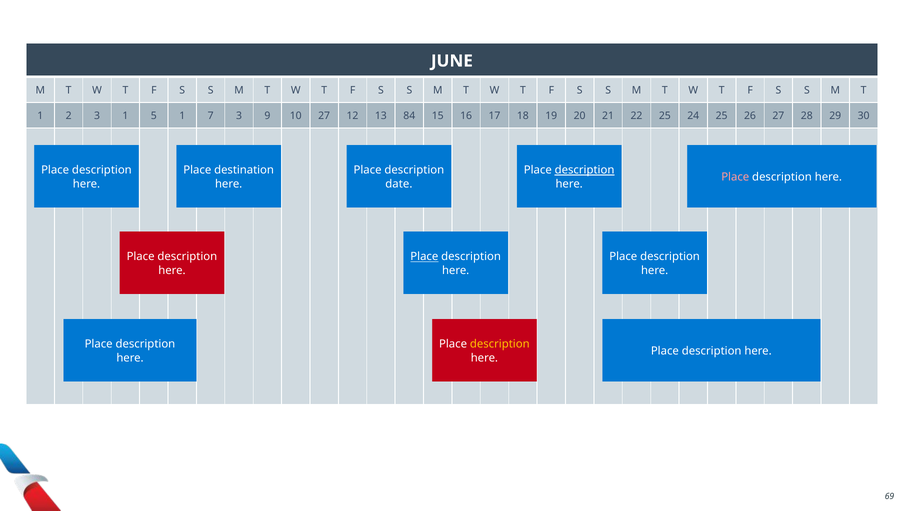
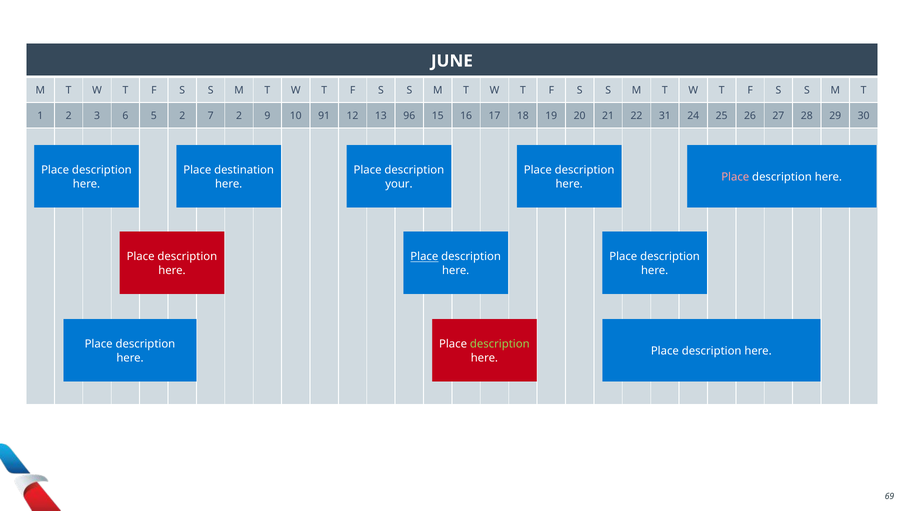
3 1: 1 -> 6
5 1: 1 -> 2
7 3: 3 -> 2
10 27: 27 -> 91
84: 84 -> 96
22 25: 25 -> 31
description at (585, 170) underline: present -> none
date: date -> your
description at (500, 344) colour: yellow -> light green
